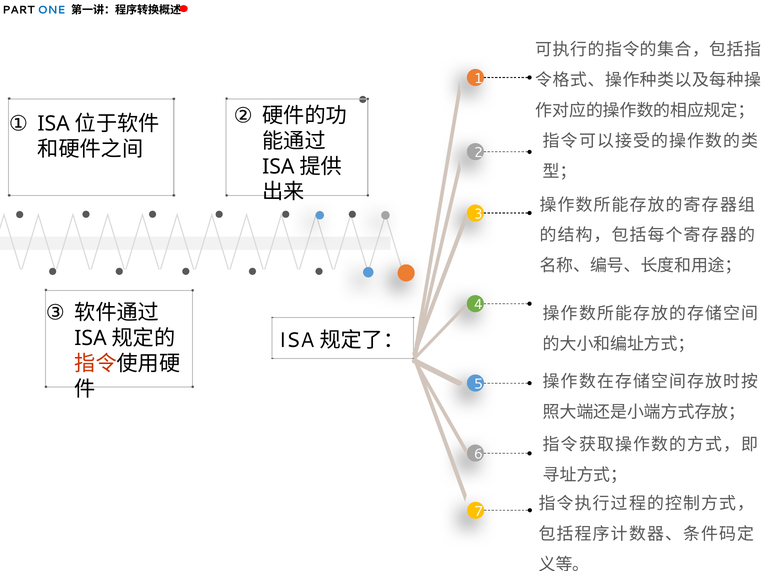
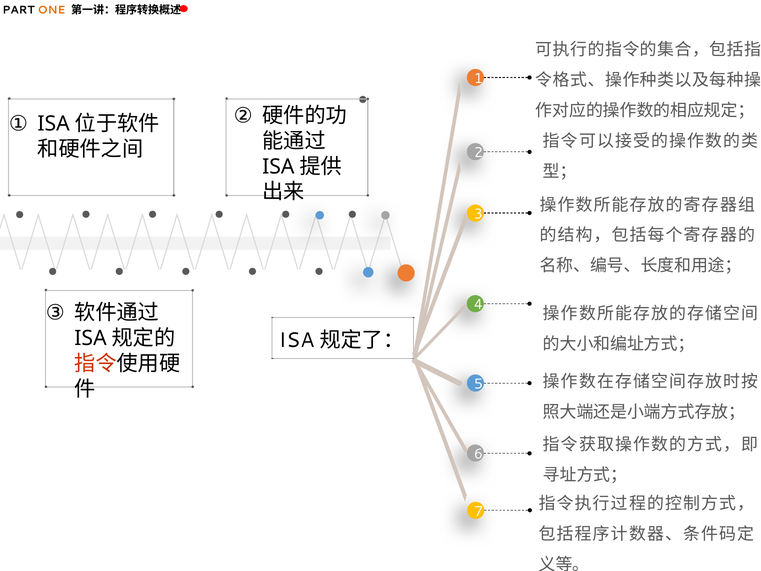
ONE colour: blue -> orange
